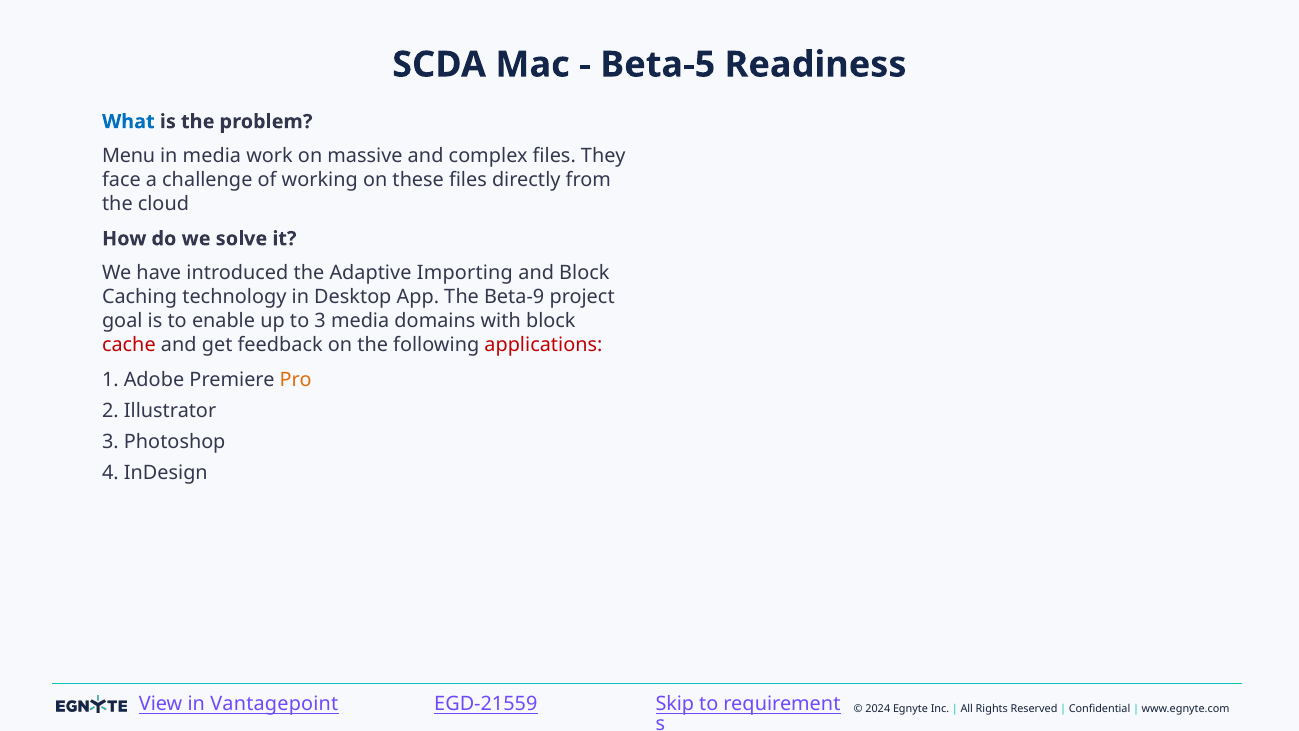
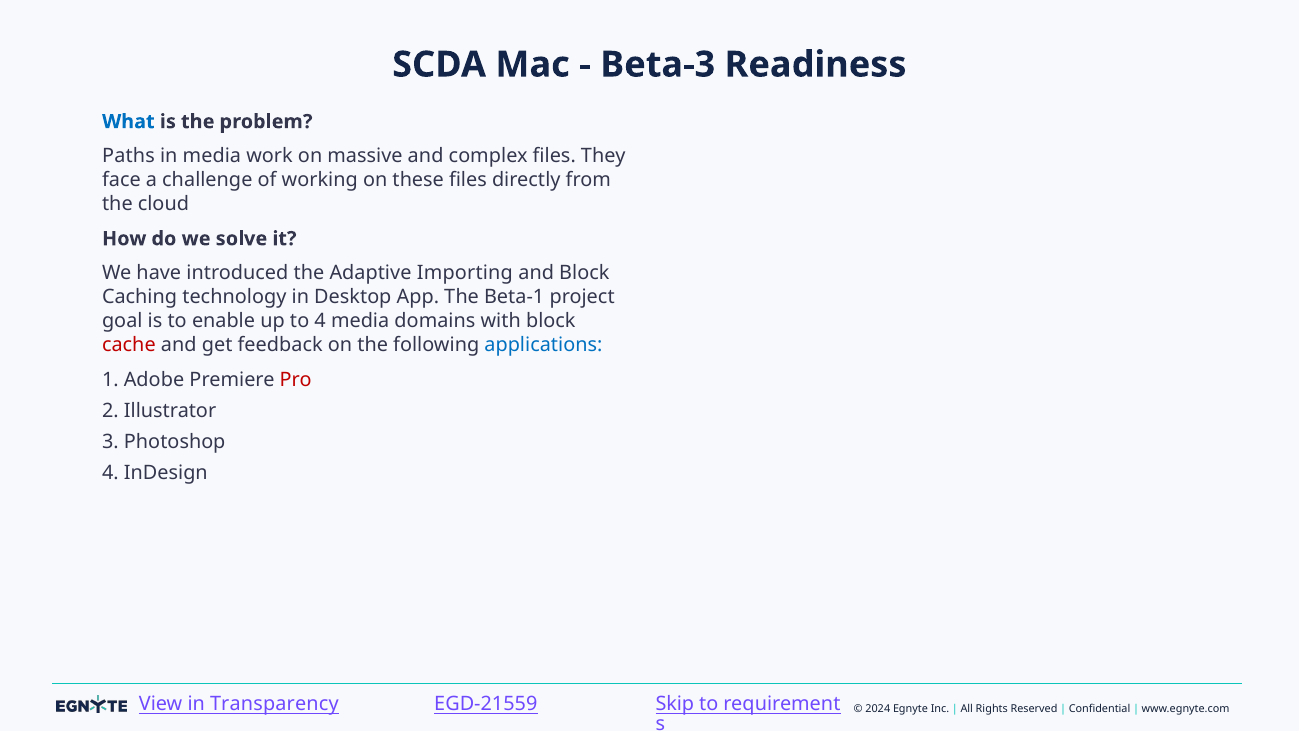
Beta-5: Beta-5 -> Beta-3
Menu: Menu -> Paths
Beta-9: Beta-9 -> Beta-1
to 3: 3 -> 4
applications colour: red -> blue
Pro colour: orange -> red
Vantagepoint: Vantagepoint -> Transparency
